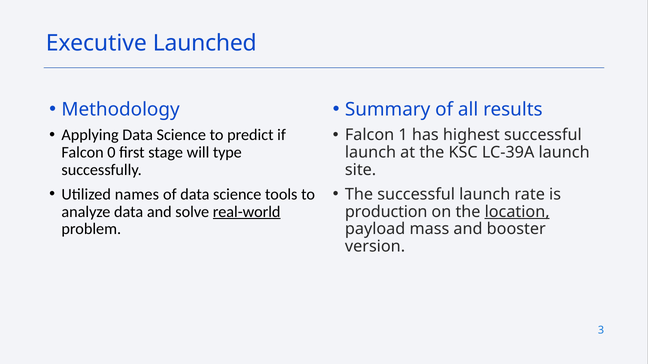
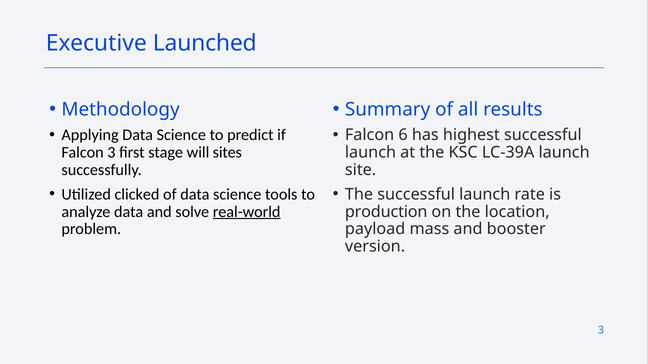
1: 1 -> 6
Falcon 0: 0 -> 3
type: type -> sites
names: names -> clicked
location underline: present -> none
